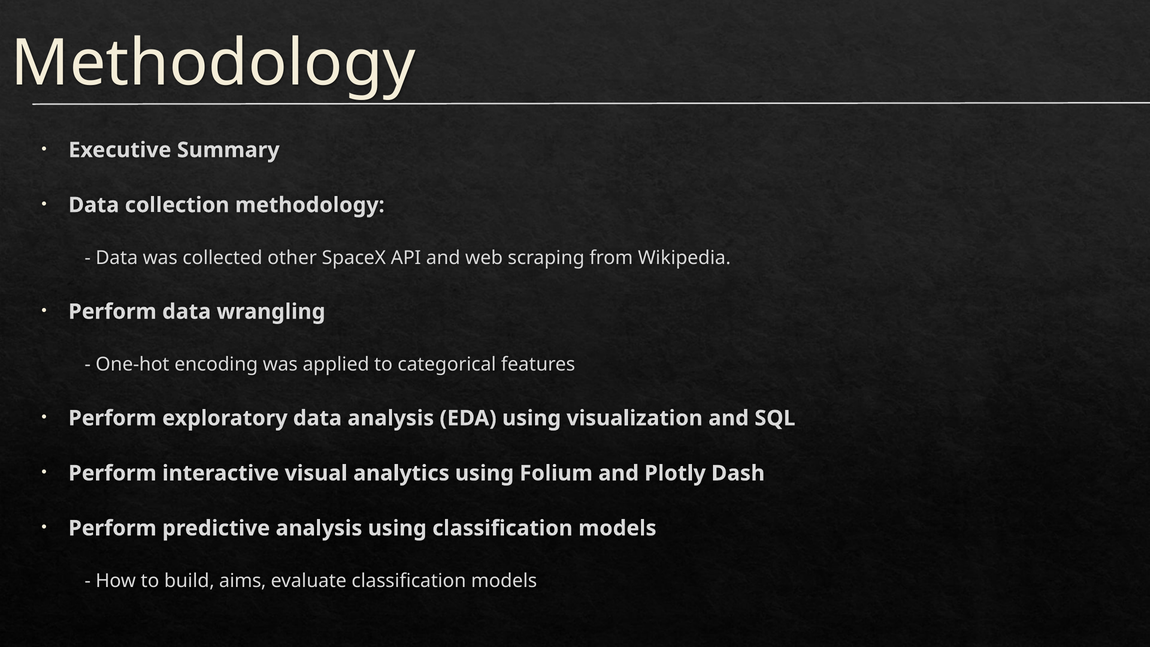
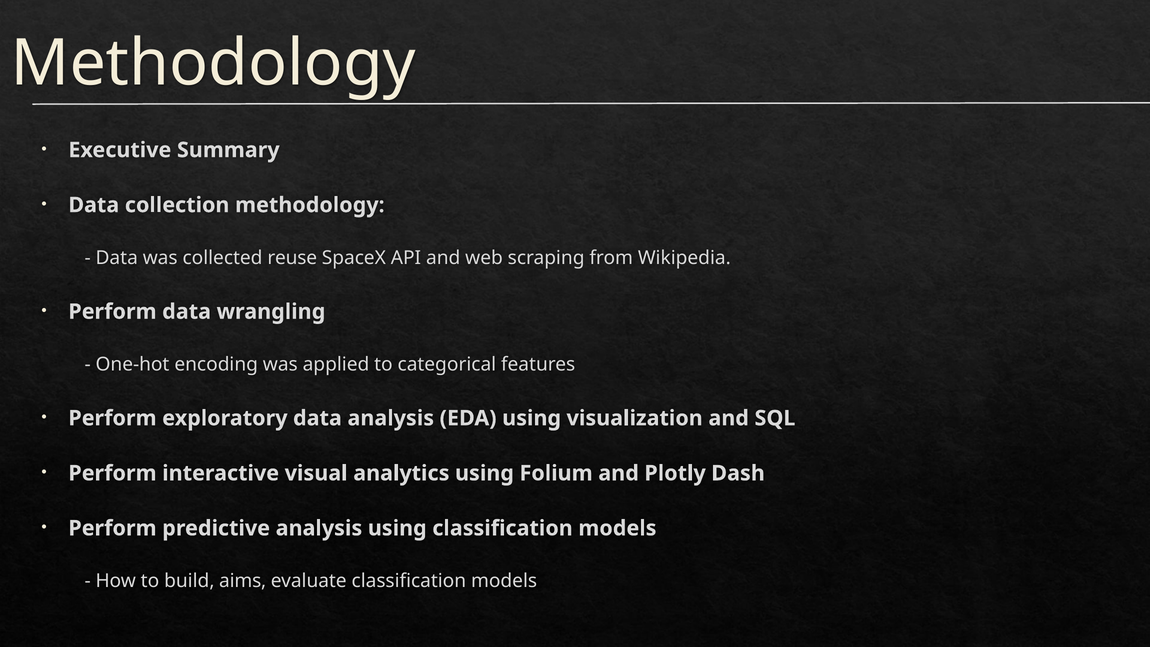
other: other -> reuse
